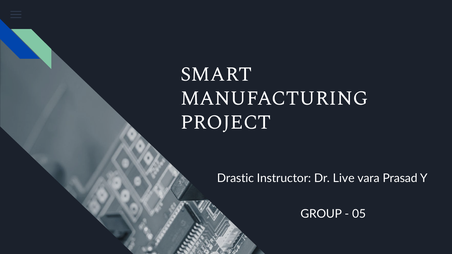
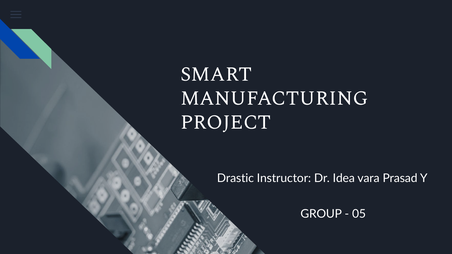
Live: Live -> Idea
